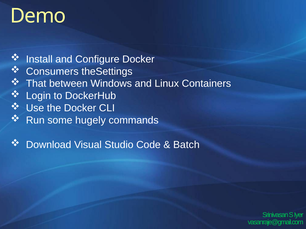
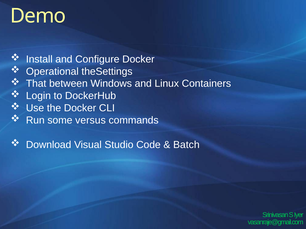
Consumers: Consumers -> Operational
hugely: hugely -> versus
